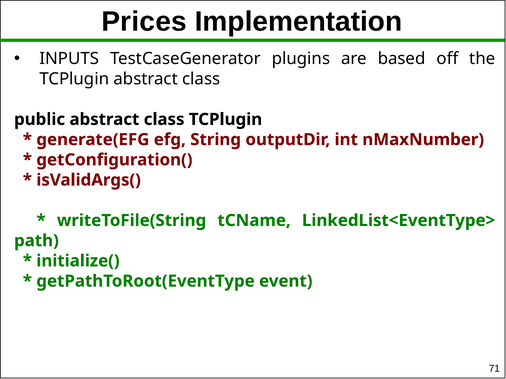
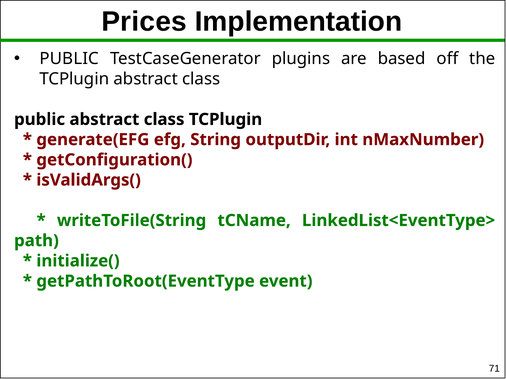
INPUTS at (69, 59): INPUTS -> PUBLIC
